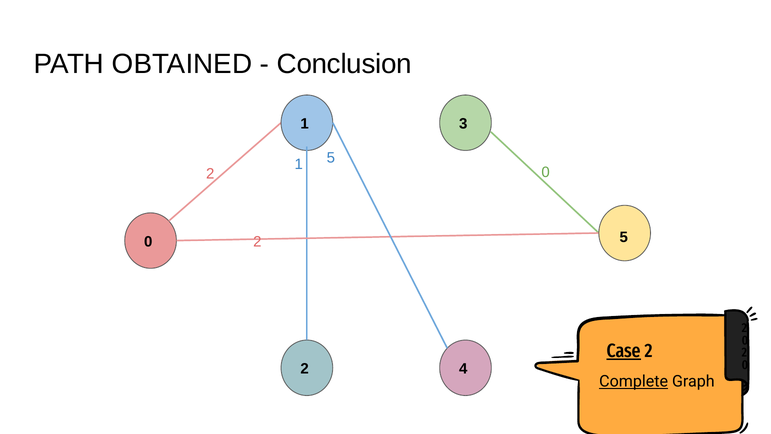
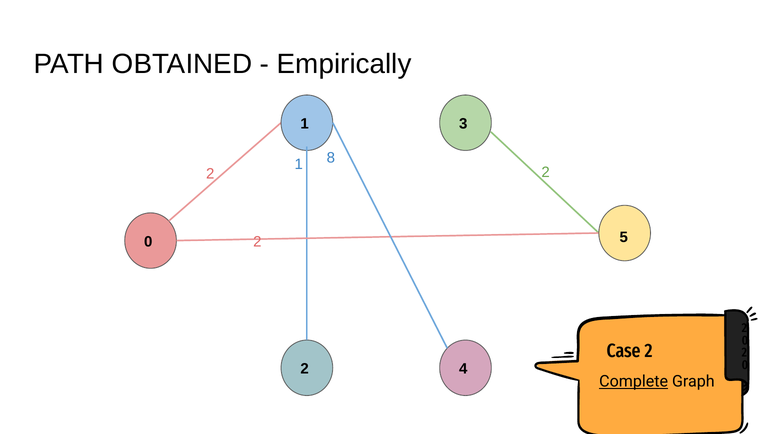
Conclusion: Conclusion -> Empirically
1 5: 5 -> 8
0 at (546, 172): 0 -> 2
Case underline: present -> none
